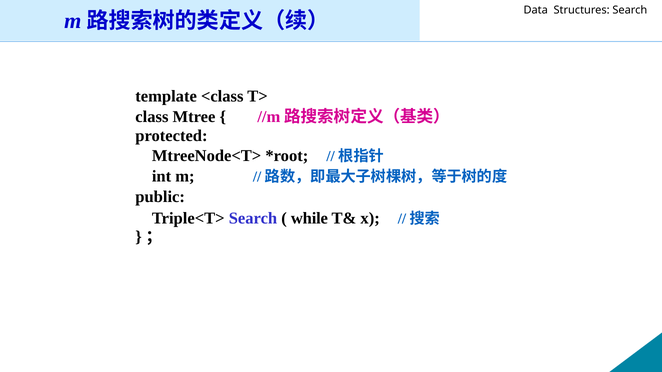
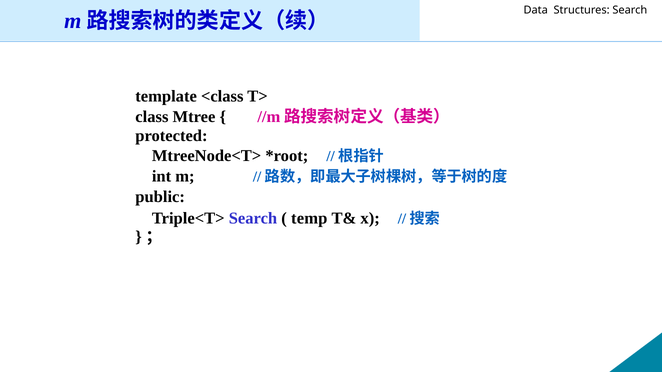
while: while -> temp
